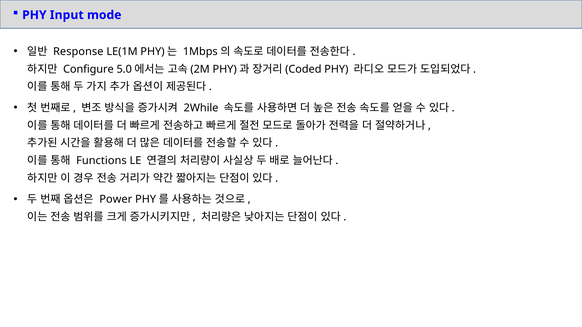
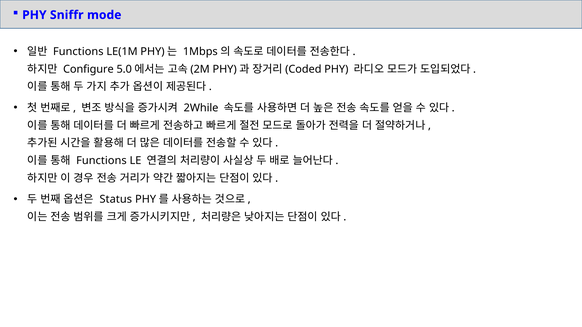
Input: Input -> Sniffr
Response at (78, 52): Response -> Functions
Power: Power -> Status
